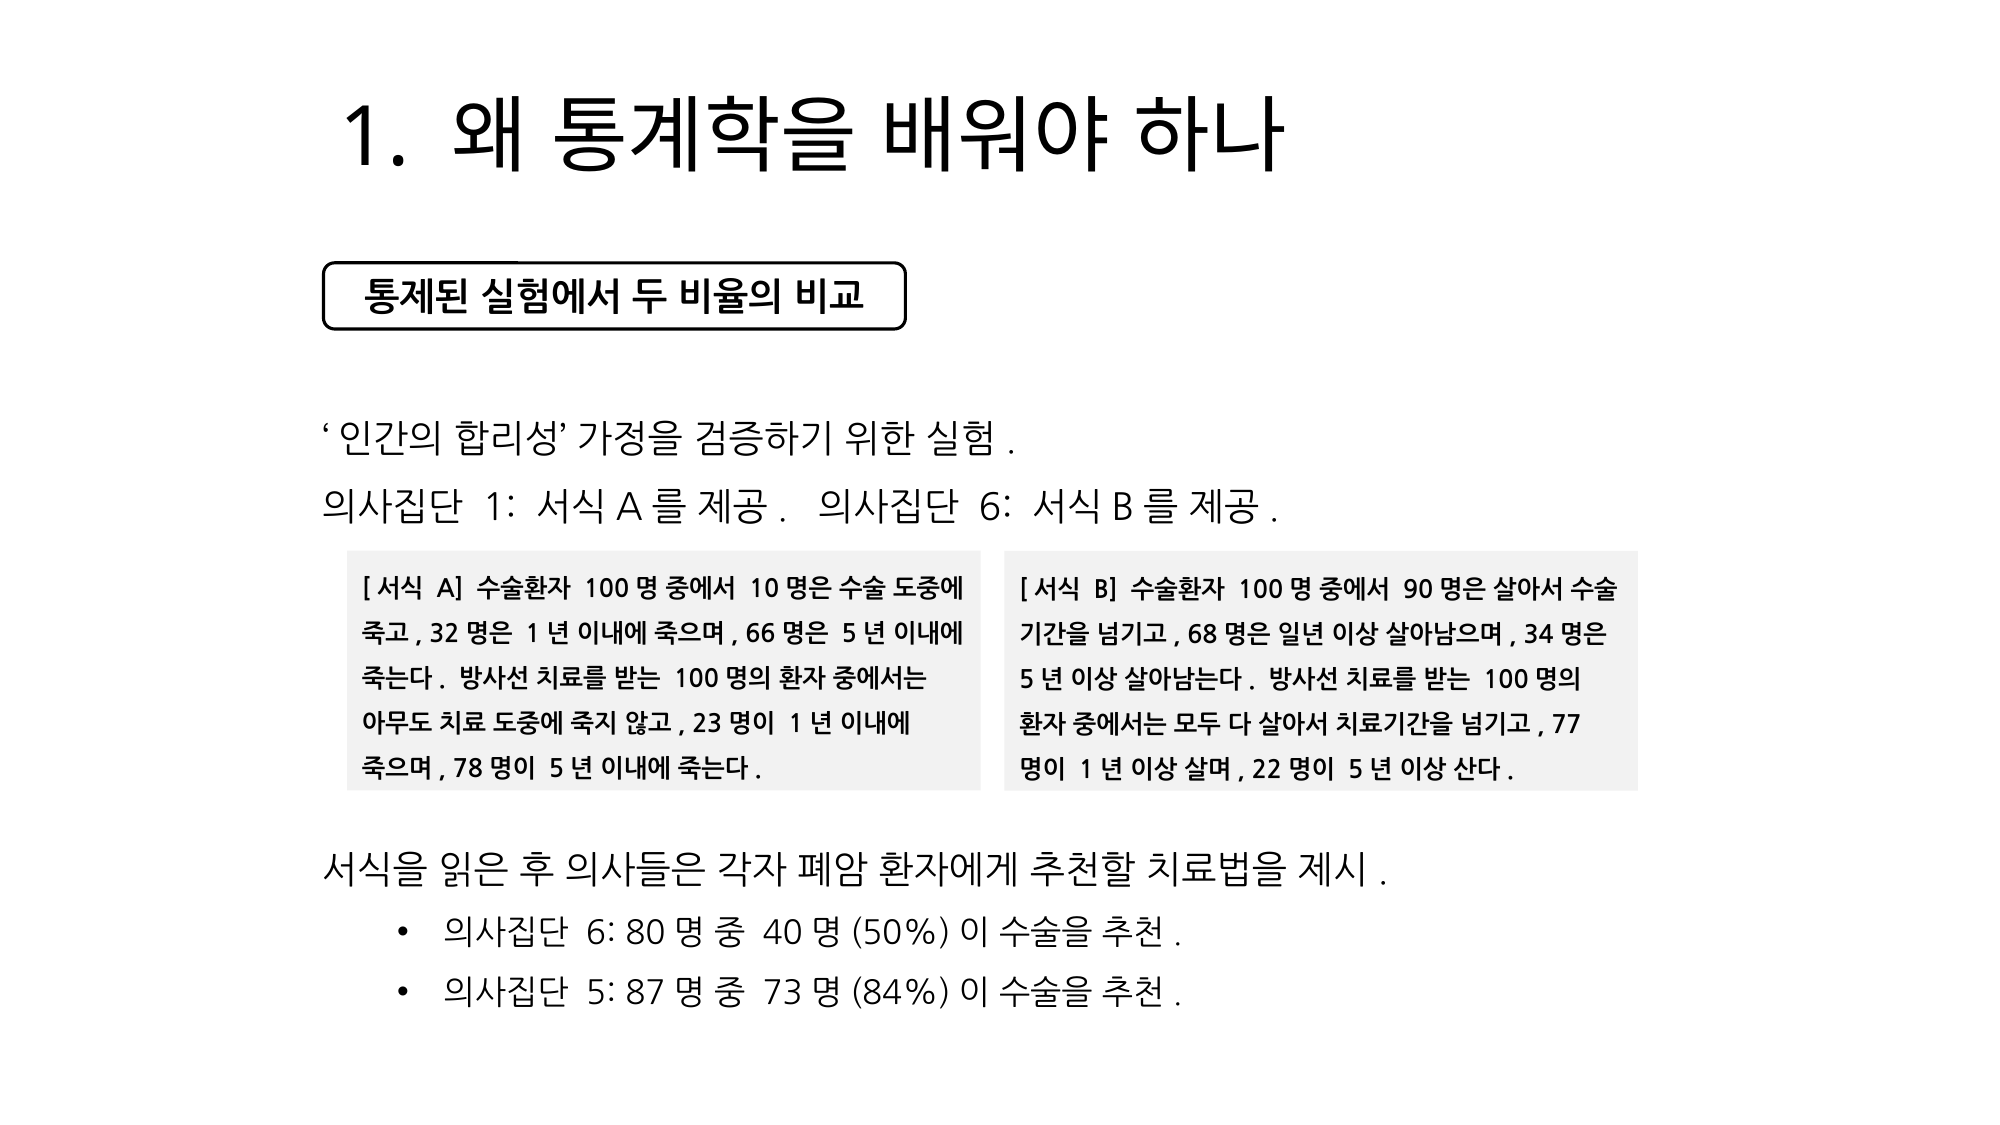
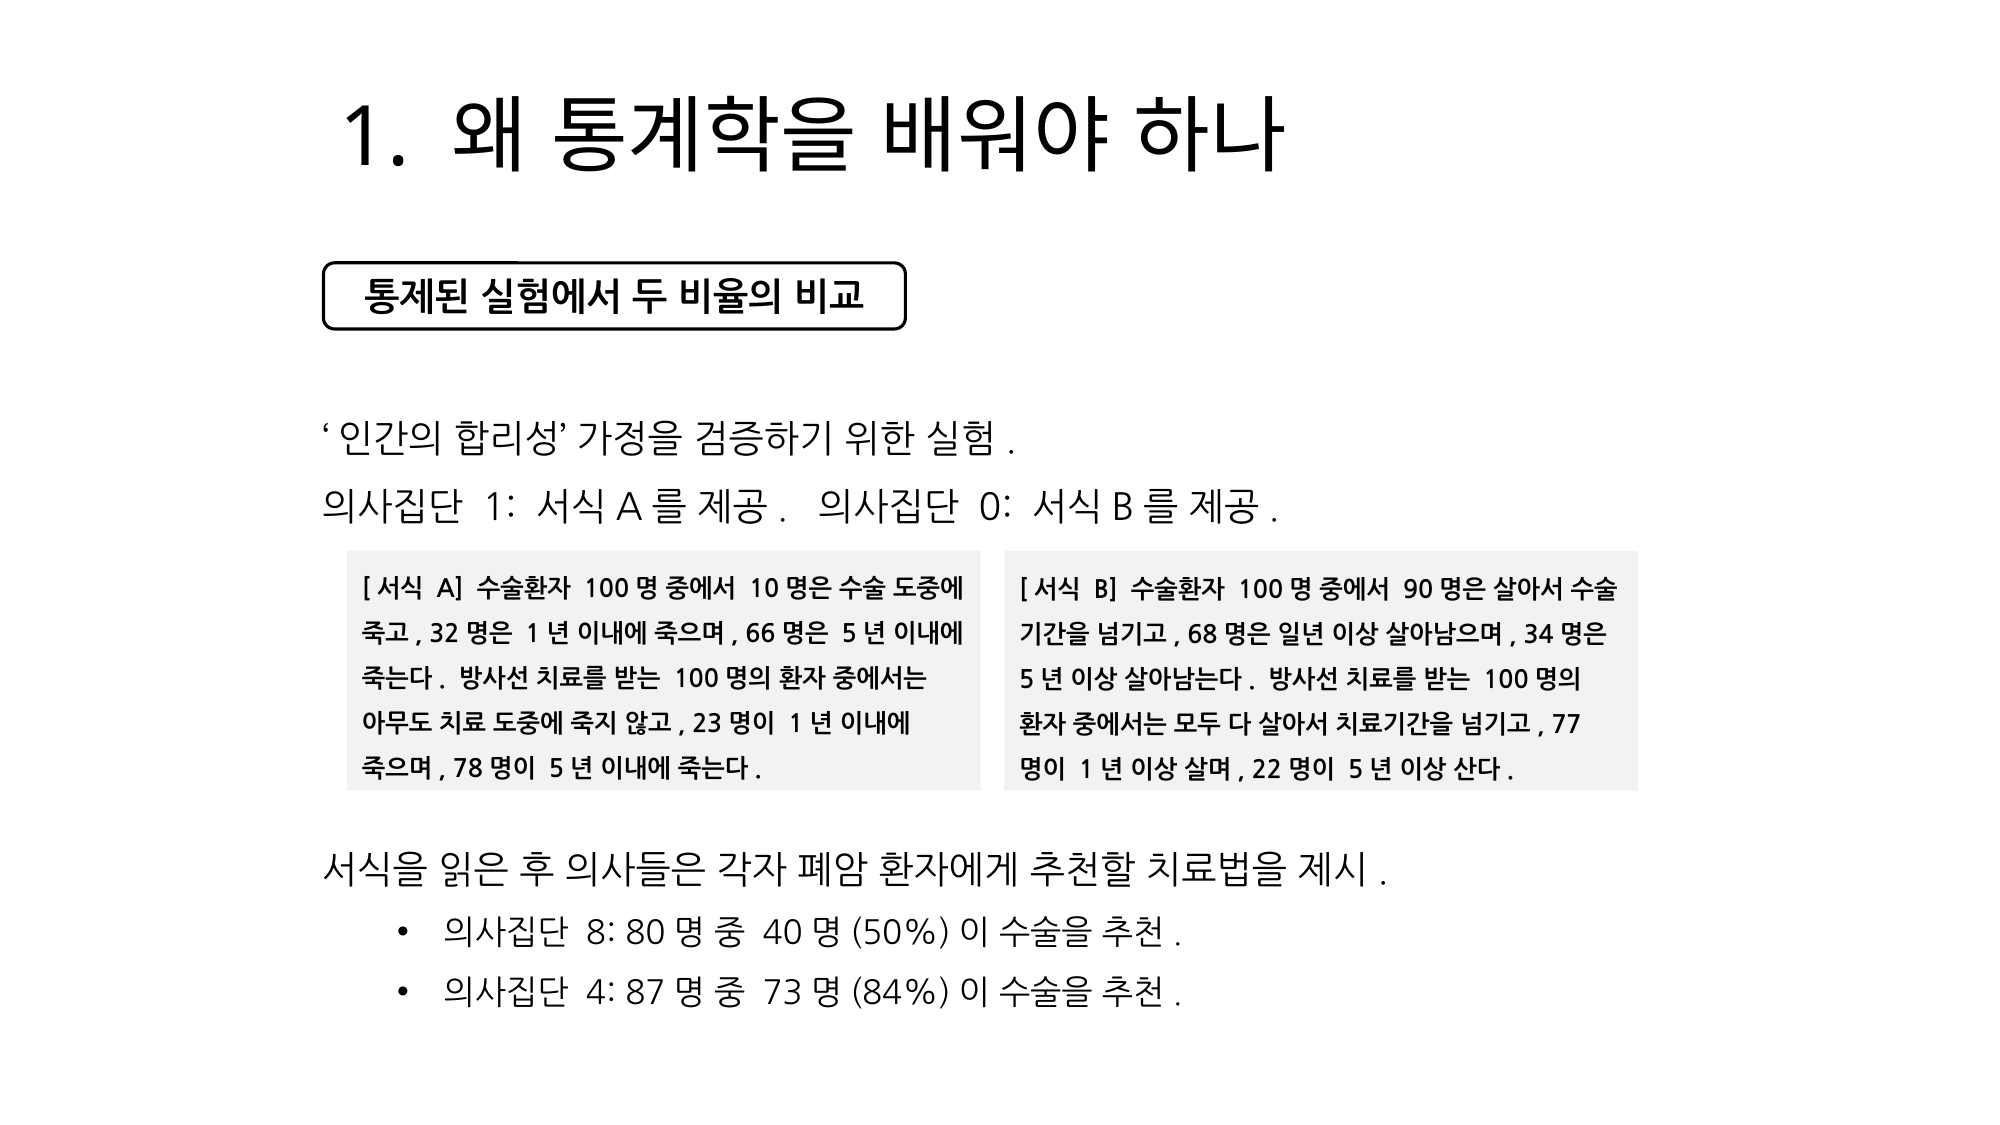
6 at (996, 508): 6 -> 0
6 at (601, 933): 6 -> 8
5: 5 -> 4
